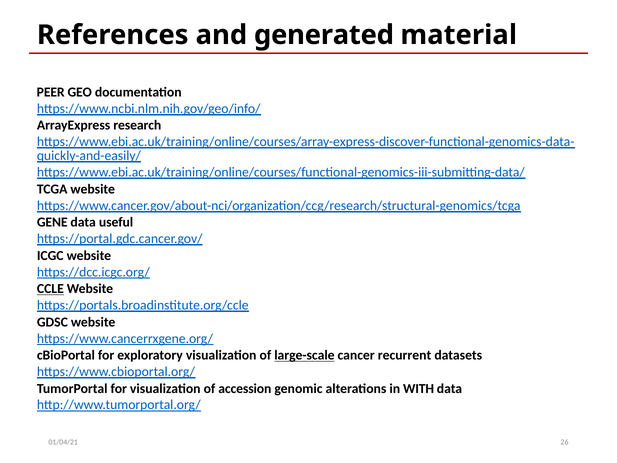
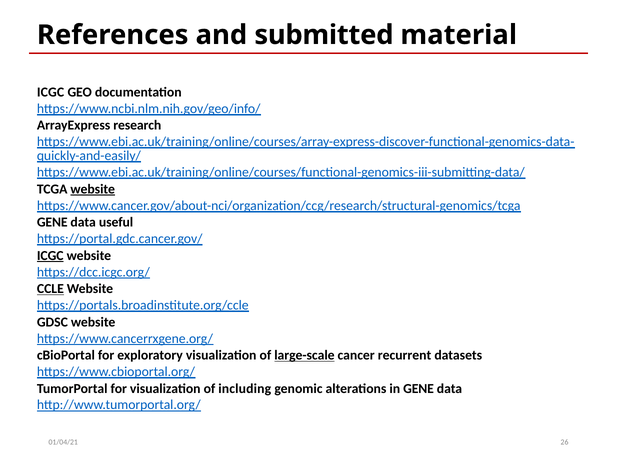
generated: generated -> submitted
PEER at (51, 92): PEER -> ICGC
website at (93, 189) underline: none -> present
ICGC at (50, 255) underline: none -> present
accession: accession -> including
in WITH: WITH -> GENE
